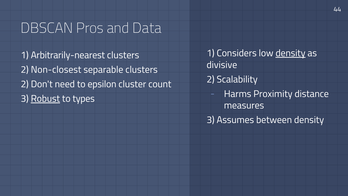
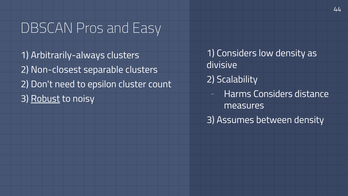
Data: Data -> Easy
density at (290, 53) underline: present -> none
Arbitrarily-nearest: Arbitrarily-nearest -> Arbitrarily-always
Harms Proximity: Proximity -> Considers
types: types -> noisy
